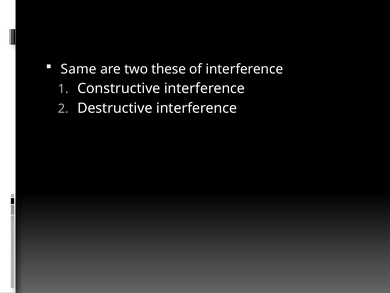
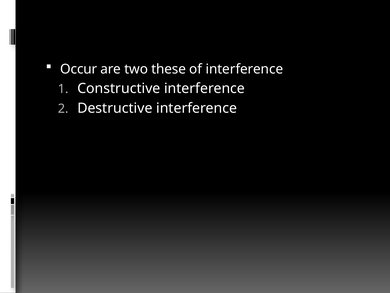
Same: Same -> Occur
